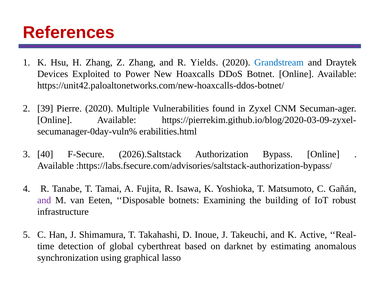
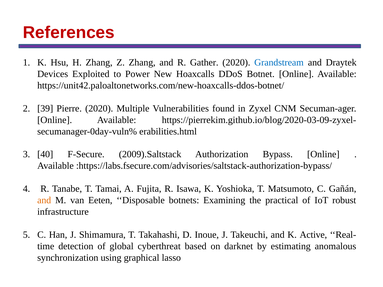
Yields: Yields -> Gather
2026).Saltstack: 2026).Saltstack -> 2009).Saltstack
and at (44, 200) colour: purple -> orange
building: building -> practical
